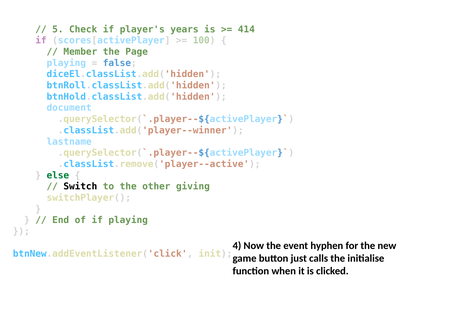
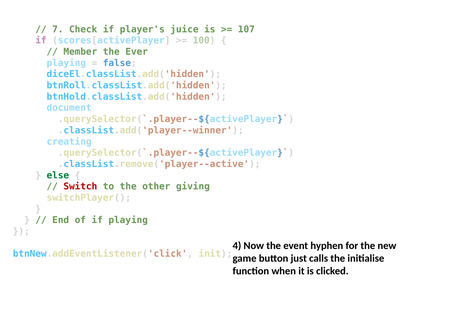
5: 5 -> 7
years: years -> juice
414: 414 -> 107
Page: Page -> Ever
lastname: lastname -> creating
Switch colour: black -> red
